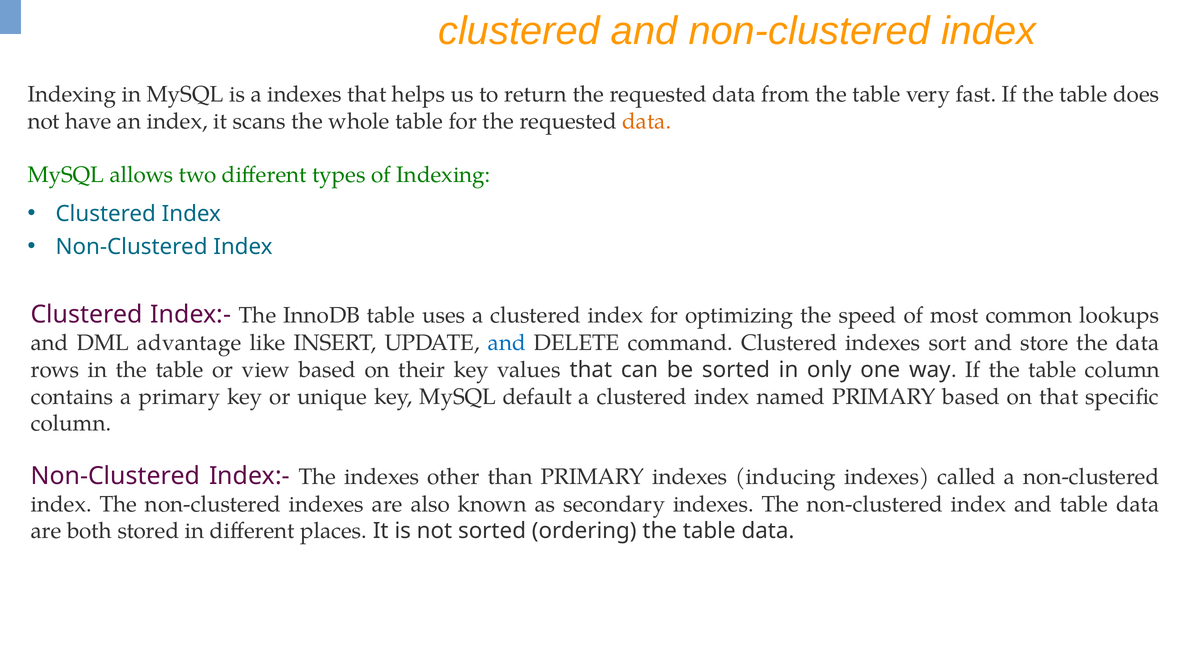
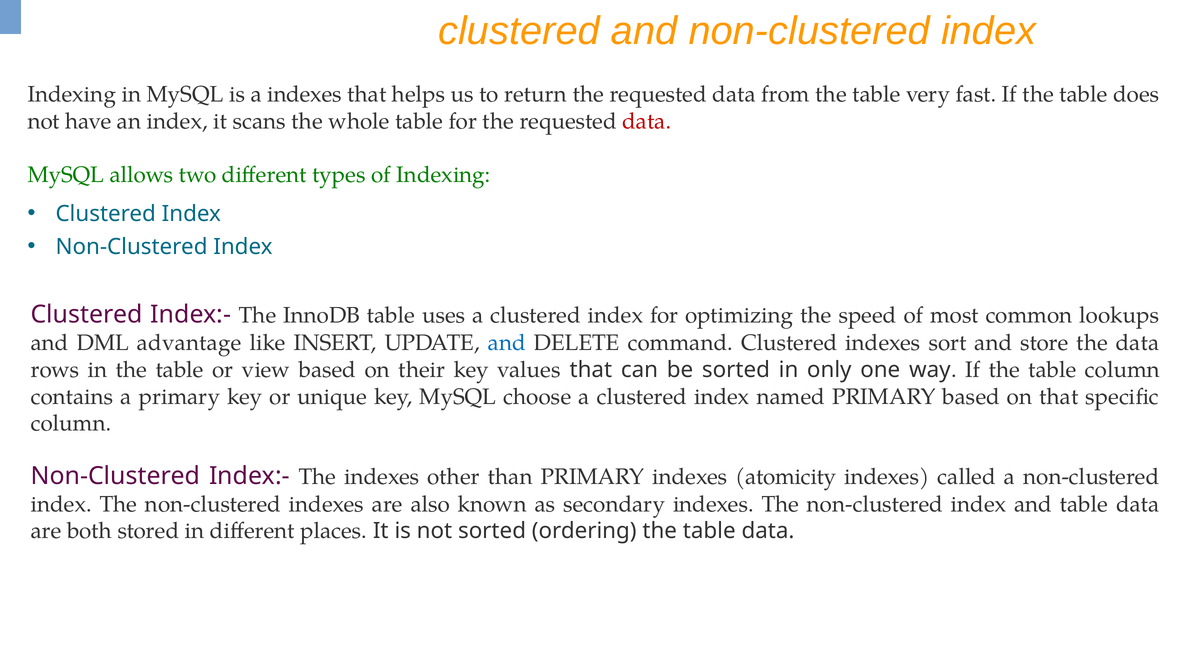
data at (647, 121) colour: orange -> red
default: default -> choose
inducing: inducing -> atomicity
